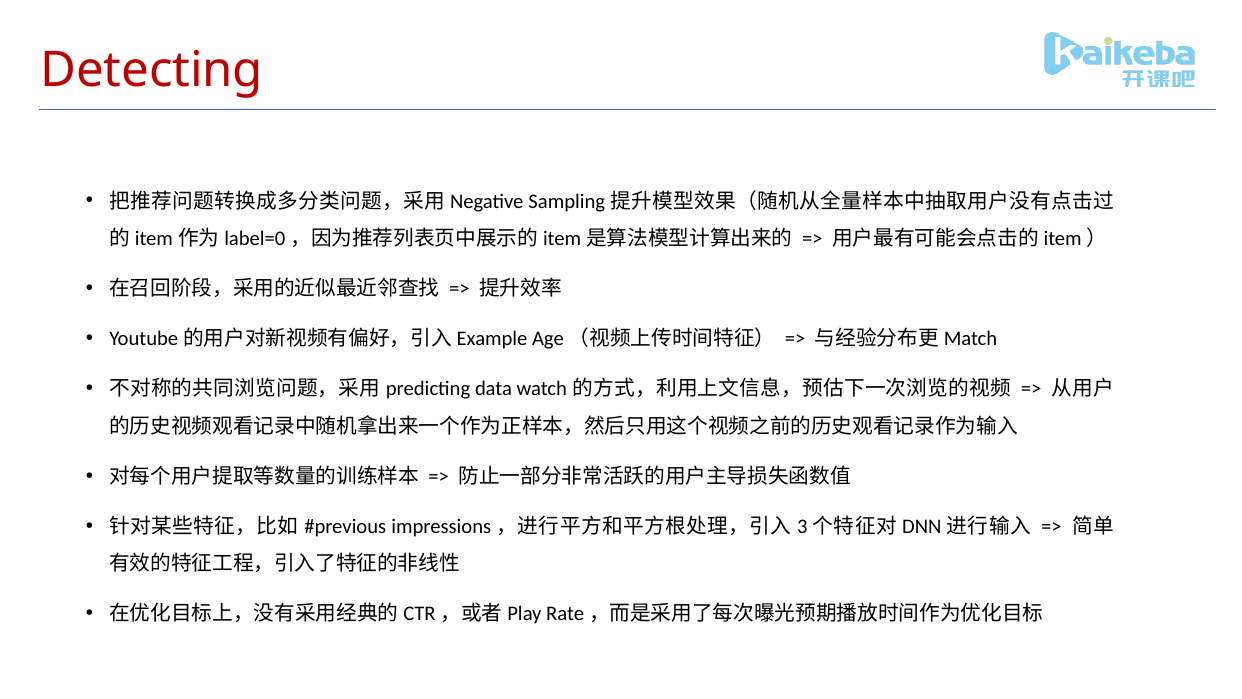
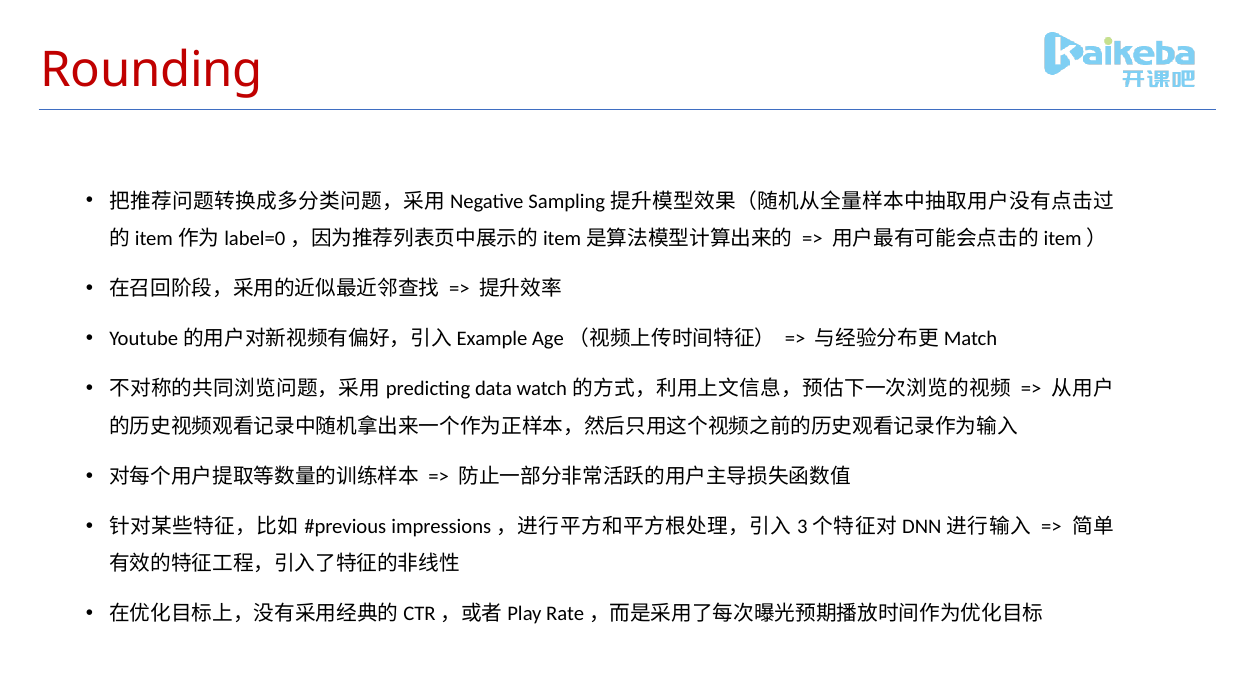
Detecting: Detecting -> Rounding
